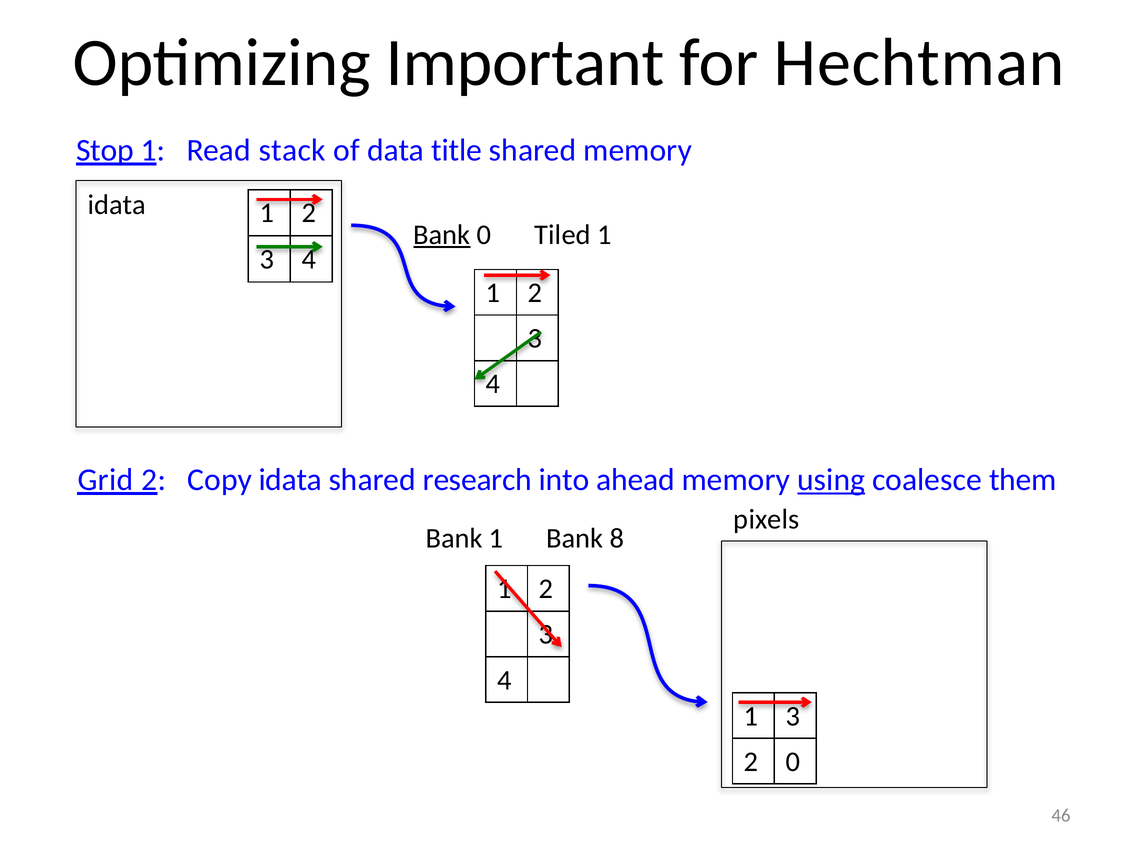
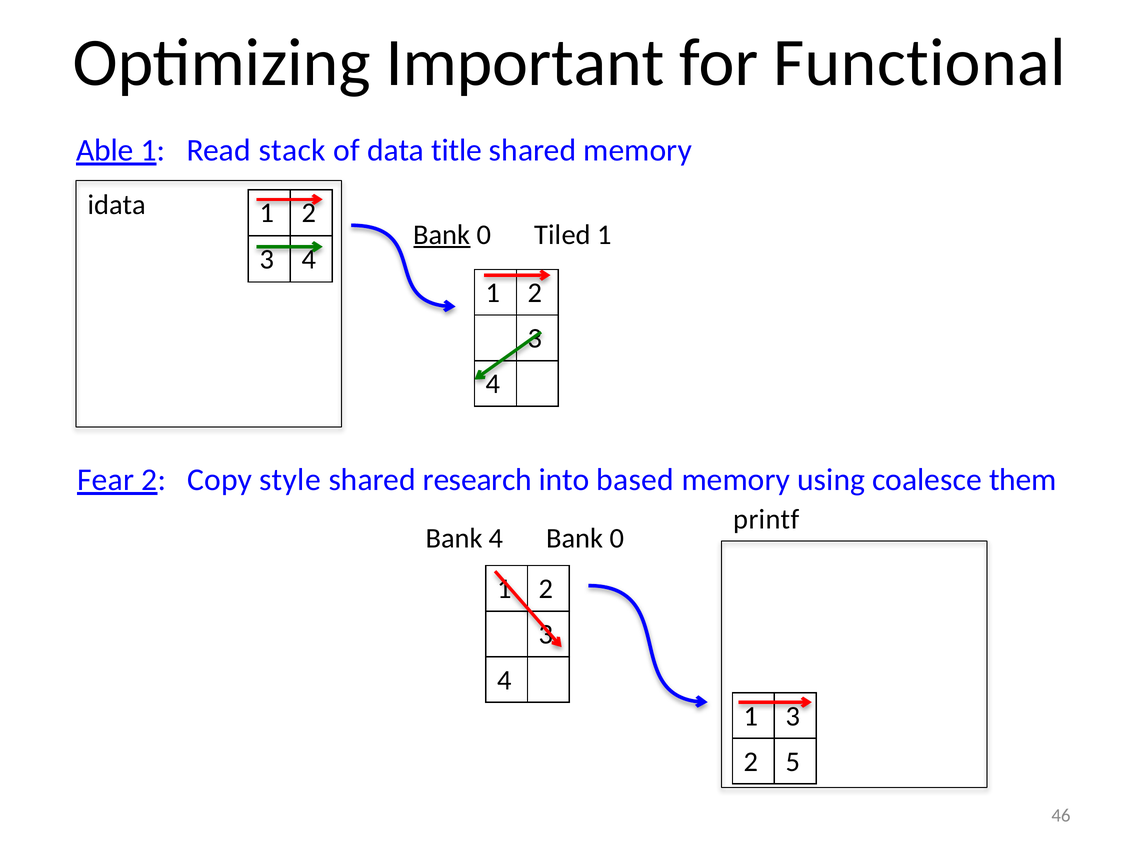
Hechtman: Hechtman -> Functional
Stop: Stop -> Able
Grid: Grid -> Fear
Copy idata: idata -> style
ahead: ahead -> based
using underline: present -> none
pixels: pixels -> printf
Bank 1: 1 -> 4
8 at (617, 539): 8 -> 0
2 0: 0 -> 5
